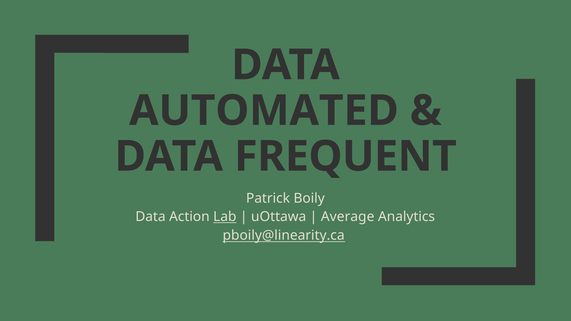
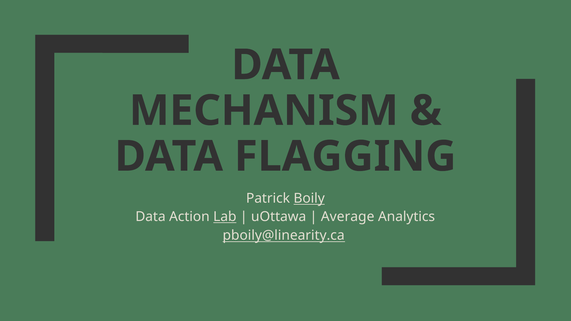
AUTOMATED: AUTOMATED -> MECHANISM
FREQUENT: FREQUENT -> FLAGGING
Boily underline: none -> present
